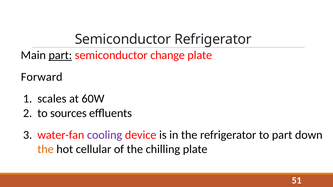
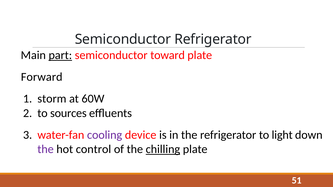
change: change -> toward
scales: scales -> storm
to part: part -> light
the at (46, 149) colour: orange -> purple
cellular: cellular -> control
chilling underline: none -> present
